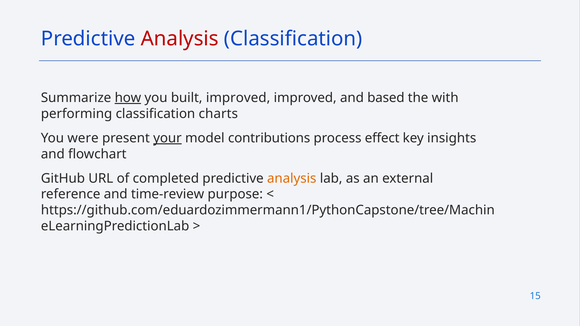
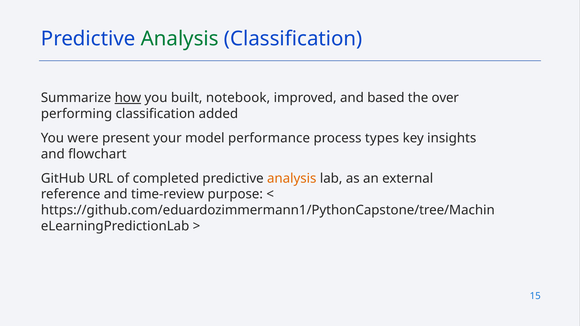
Analysis at (180, 39) colour: red -> green
built improved: improved -> notebook
with: with -> over
charts: charts -> added
your underline: present -> none
contributions: contributions -> performance
effect: effect -> types
